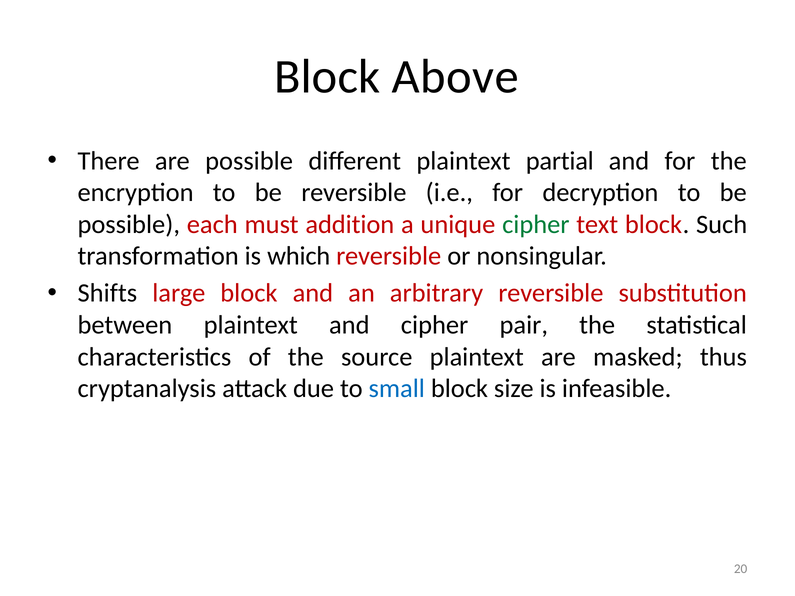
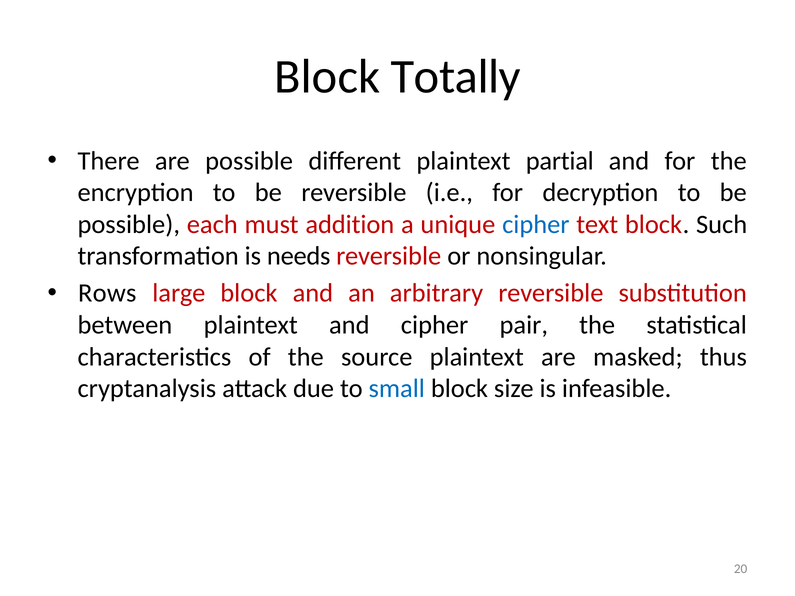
Above: Above -> Totally
cipher at (536, 224) colour: green -> blue
which: which -> needs
Shifts: Shifts -> Rows
